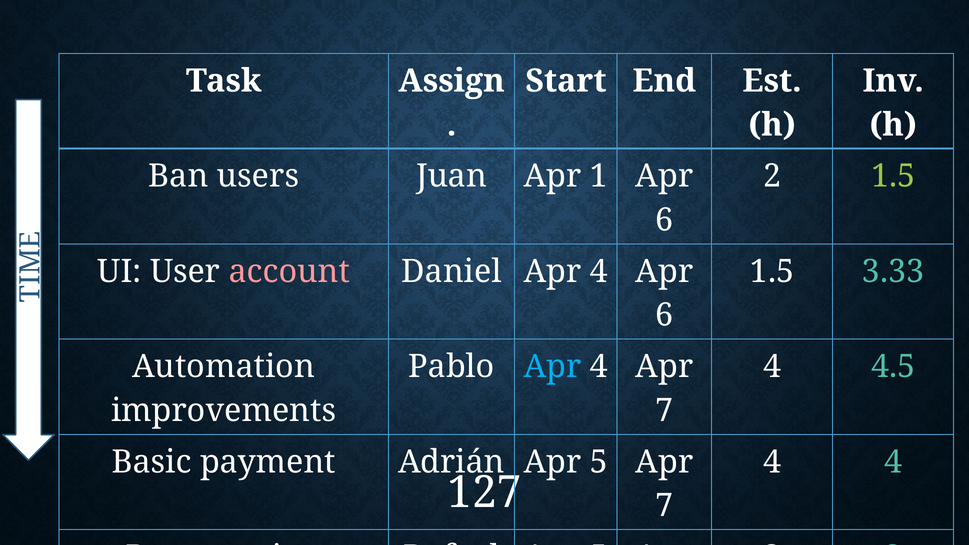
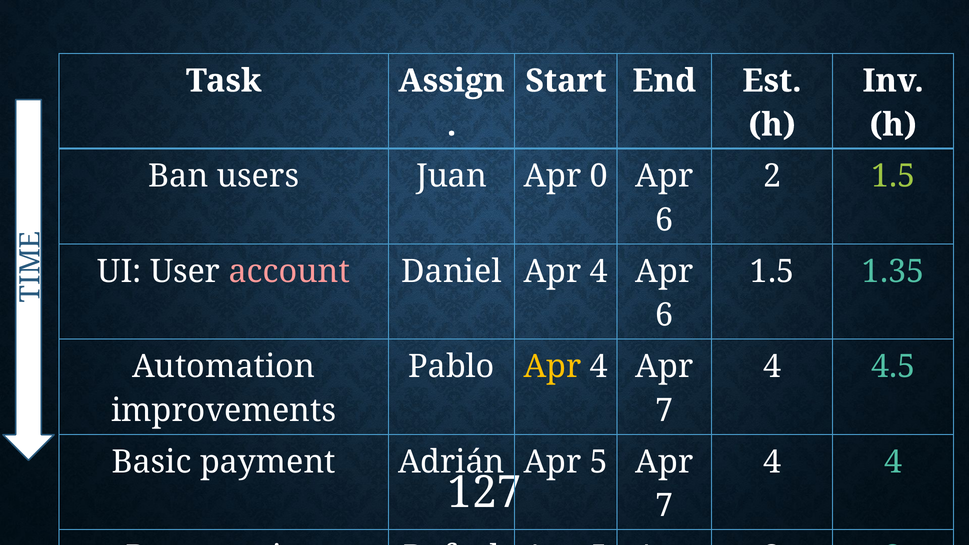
Apr 1: 1 -> 0
3.33: 3.33 -> 1.35
Apr at (553, 367) colour: light blue -> yellow
